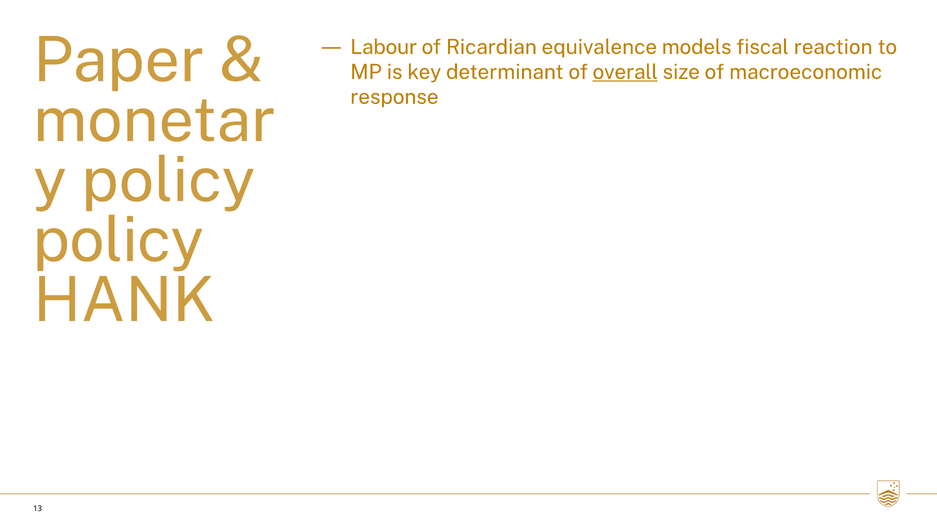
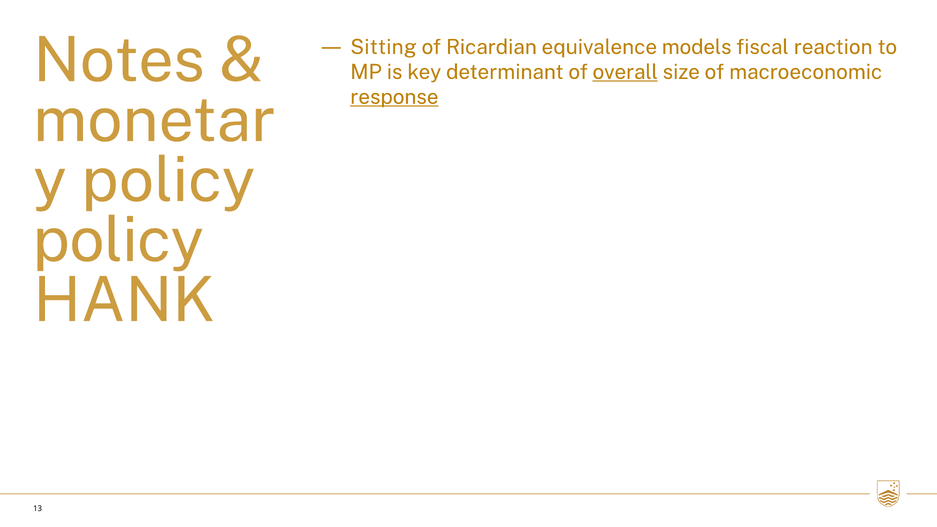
Paper: Paper -> Notes
Labour: Labour -> Sitting
response underline: none -> present
